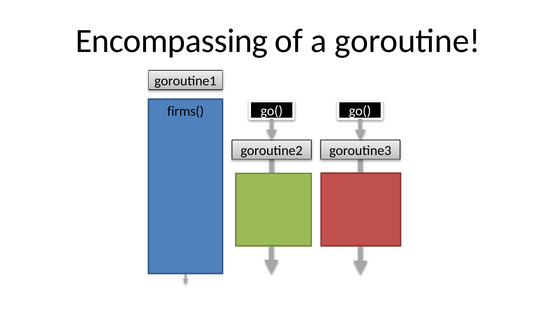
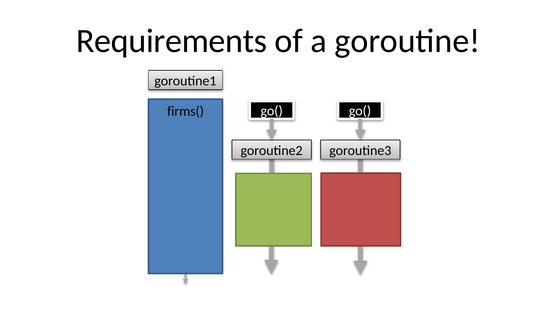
Encompassing: Encompassing -> Requirements
